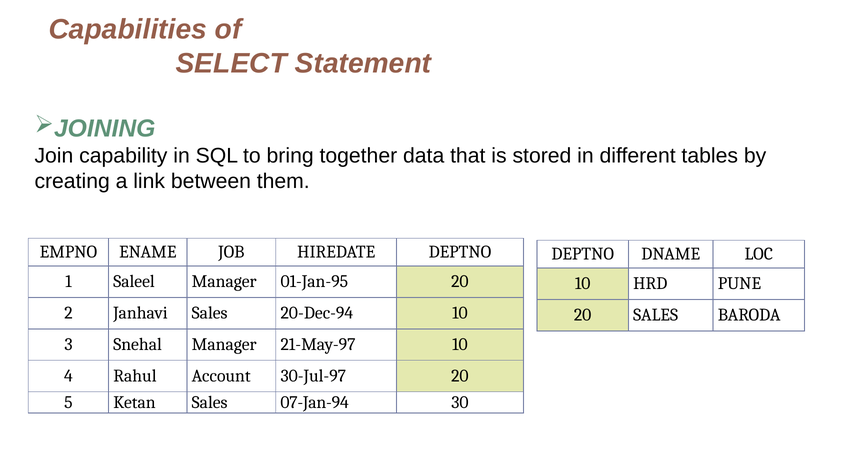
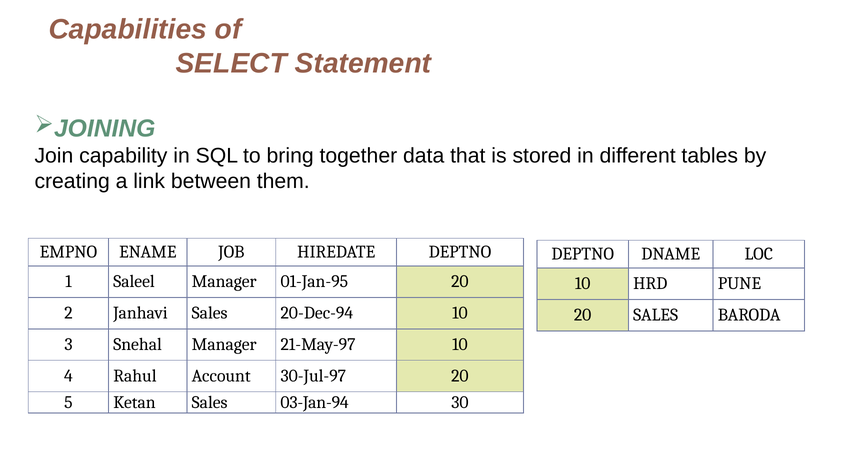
07-Jan-94: 07-Jan-94 -> 03-Jan-94
